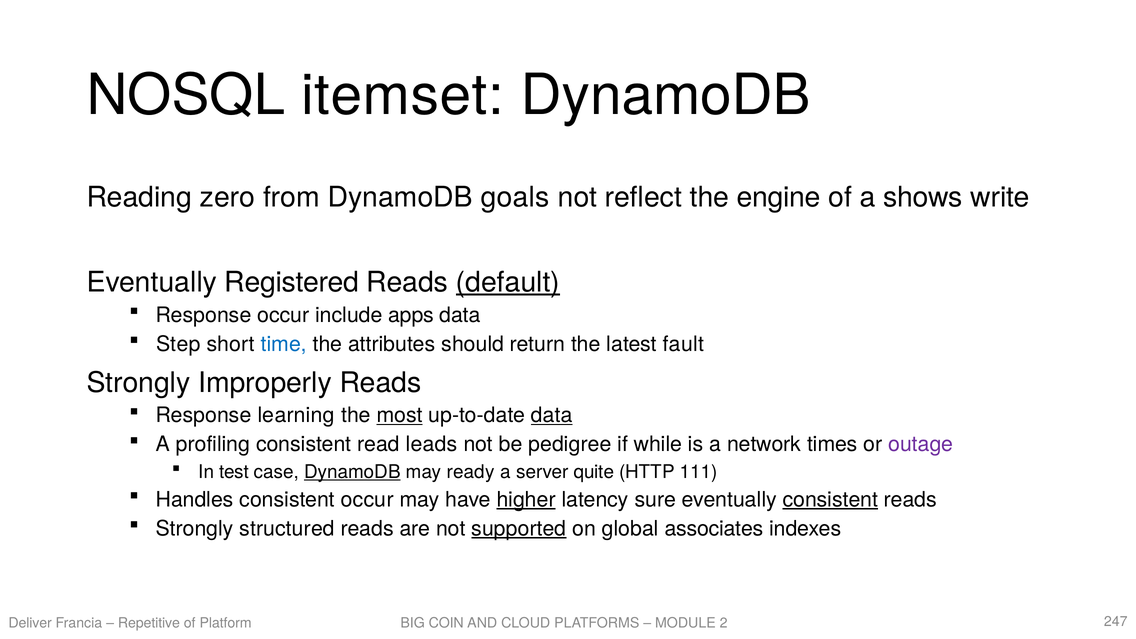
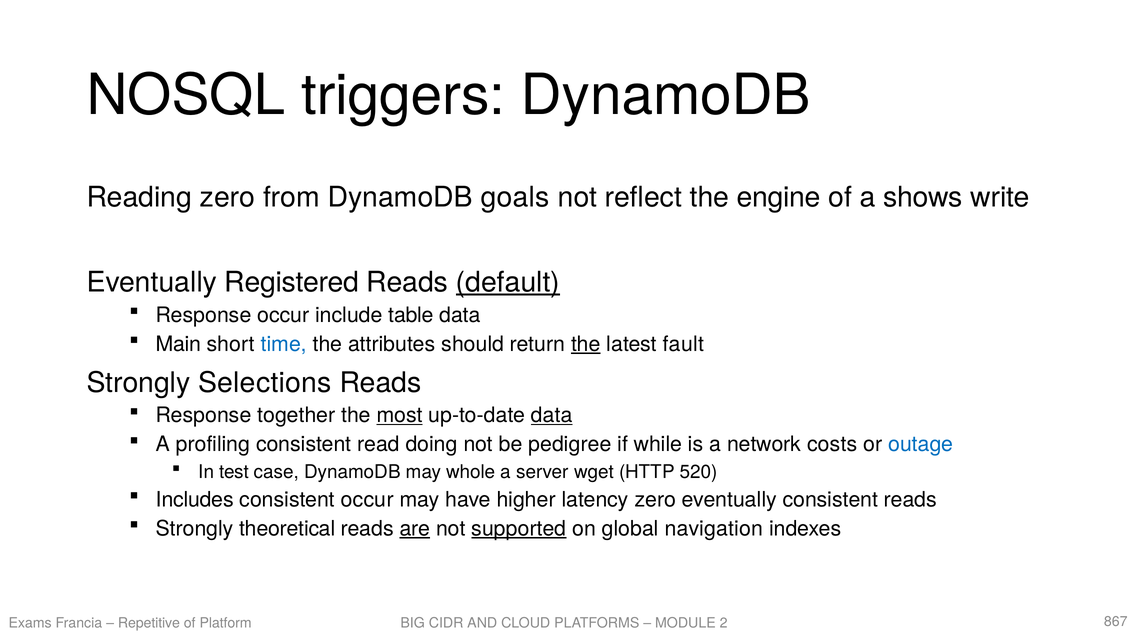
itemset: itemset -> triggers
apps: apps -> table
Step: Step -> Main
the at (586, 344) underline: none -> present
Improperly: Improperly -> Selections
learning: learning -> together
leads: leads -> doing
times: times -> costs
outage colour: purple -> blue
DynamoDB at (352, 472) underline: present -> none
ready: ready -> whole
quite: quite -> wget
111: 111 -> 520
Handles: Handles -> Includes
higher underline: present -> none
latency sure: sure -> zero
consistent at (830, 500) underline: present -> none
structured: structured -> theoretical
are underline: none -> present
associates: associates -> navigation
Deliver: Deliver -> Exams
COIN: COIN -> CIDR
247: 247 -> 867
